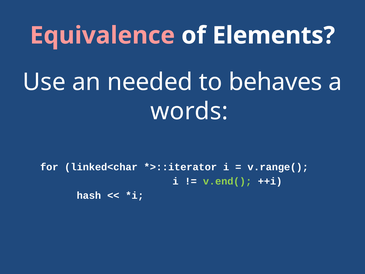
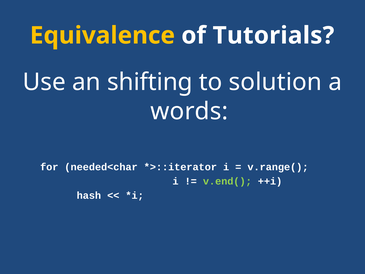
Equivalence colour: pink -> yellow
Elements: Elements -> Tutorials
needed: needed -> shifting
behaves: behaves -> solution
linked<char: linked<char -> needed<char
